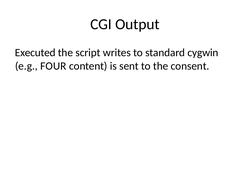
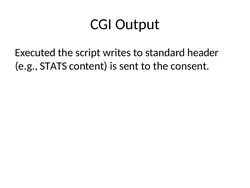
cygwin: cygwin -> header
FOUR: FOUR -> STATS
